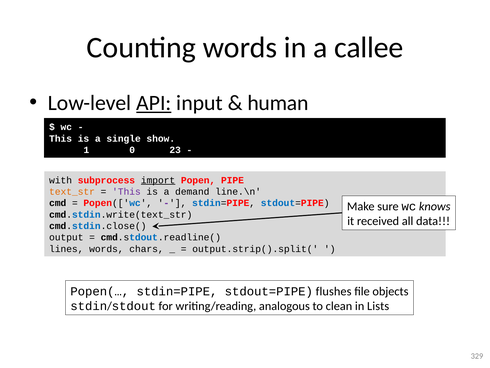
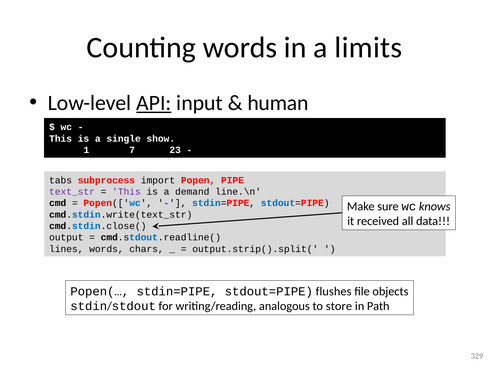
callee: callee -> limits
0: 0 -> 7
with: with -> tabs
import underline: present -> none
text_str colour: orange -> purple
clean: clean -> store
Lists: Lists -> Path
